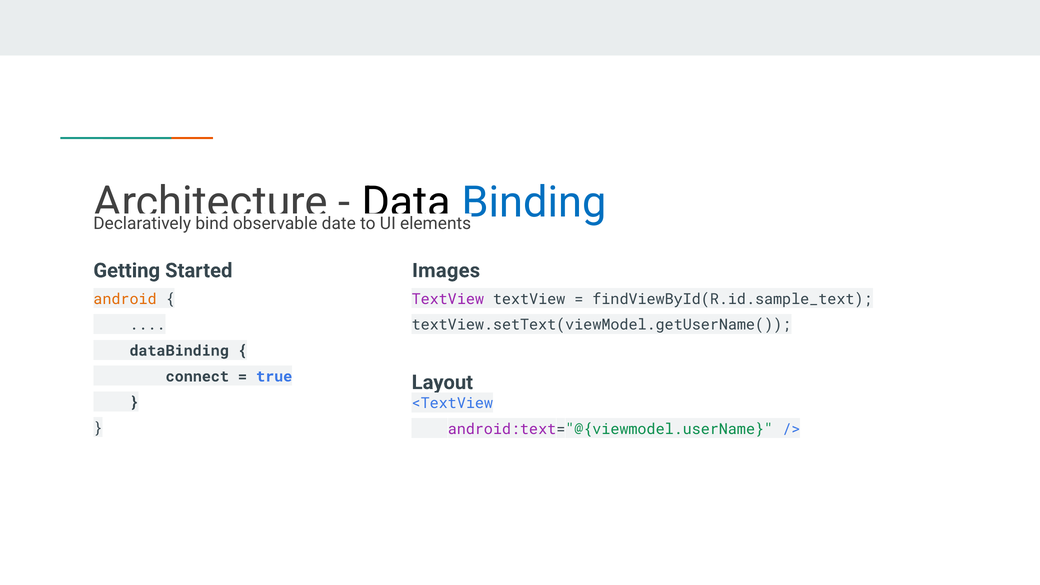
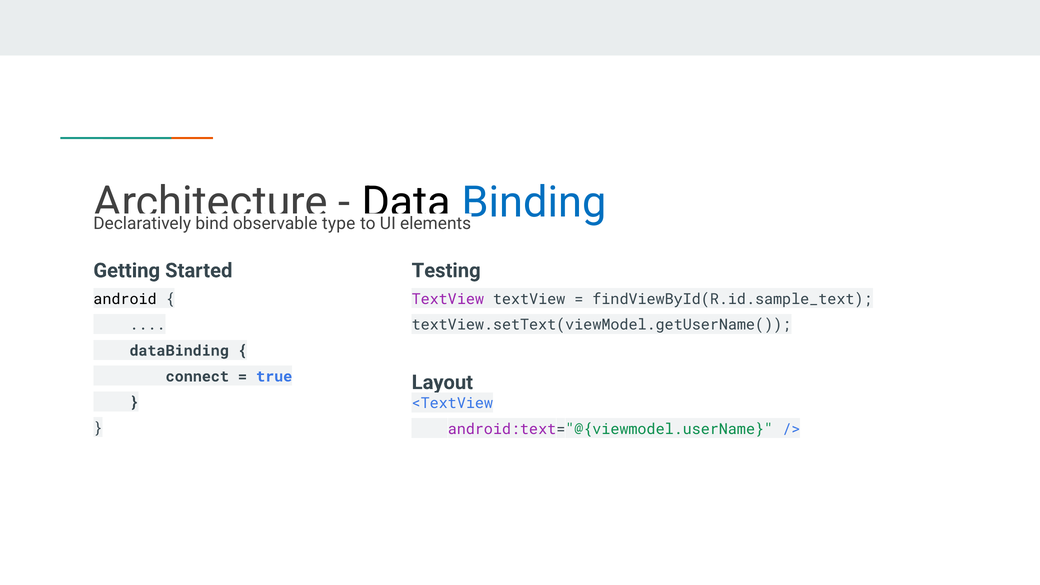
date: date -> type
Images: Images -> Testing
android colour: orange -> black
